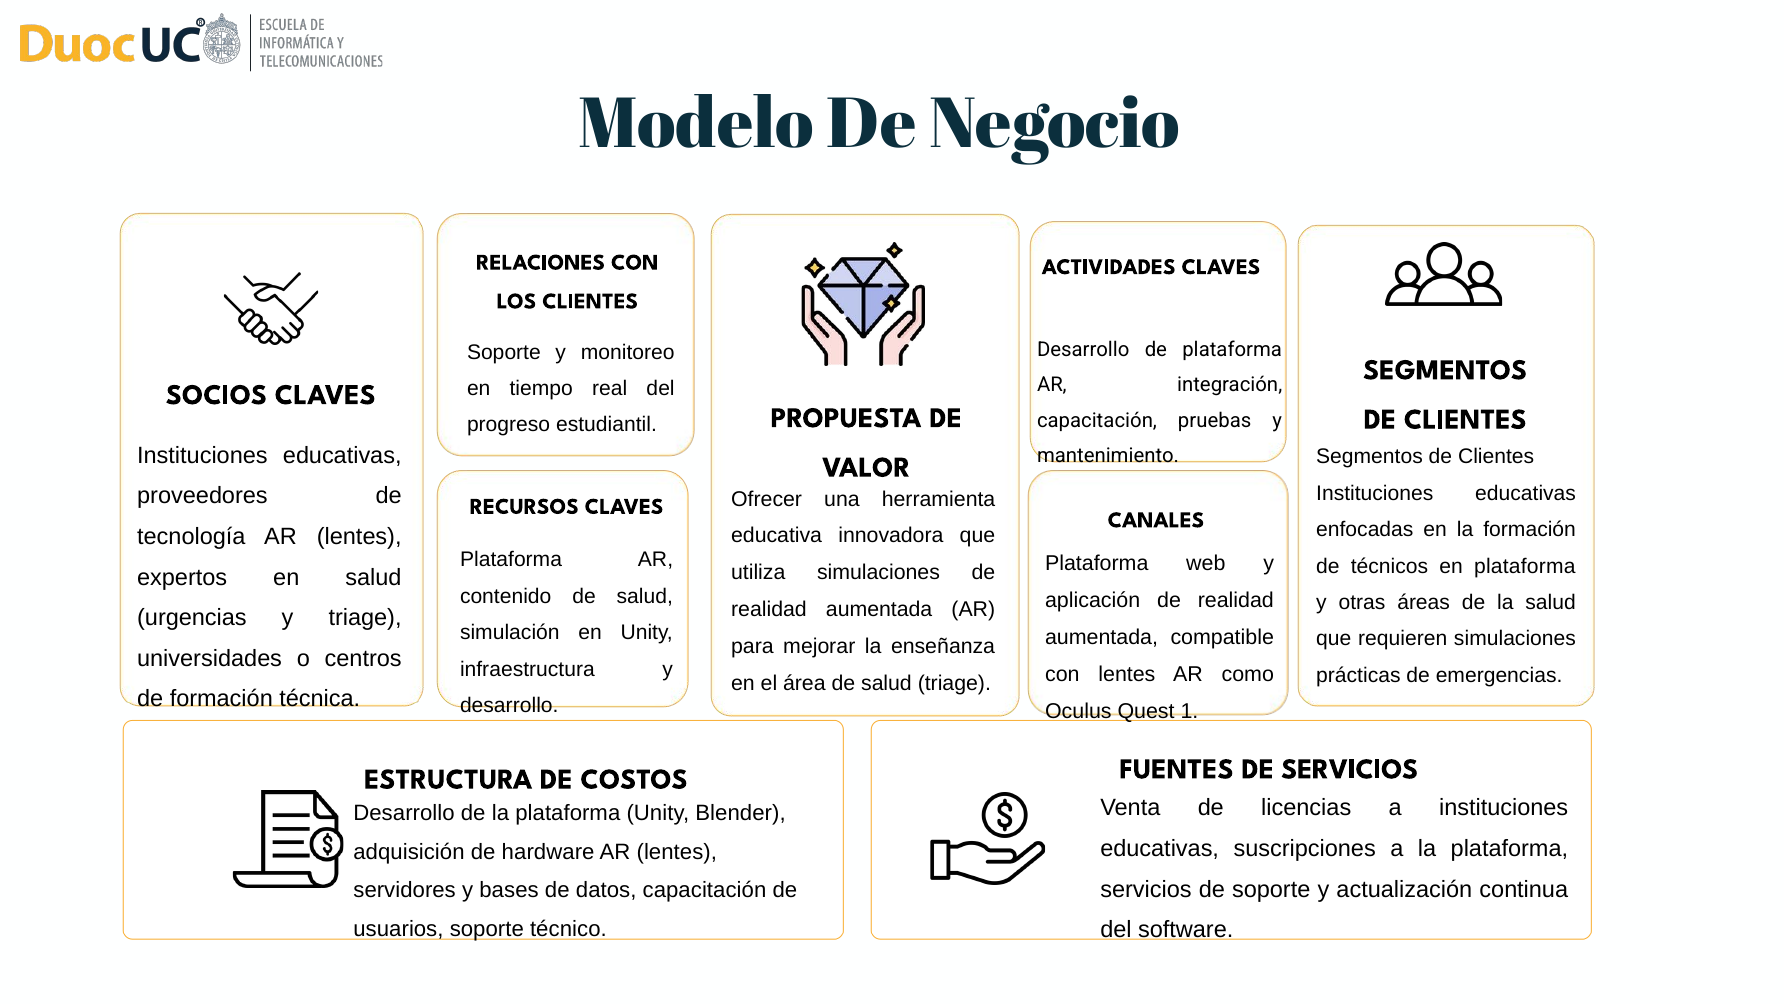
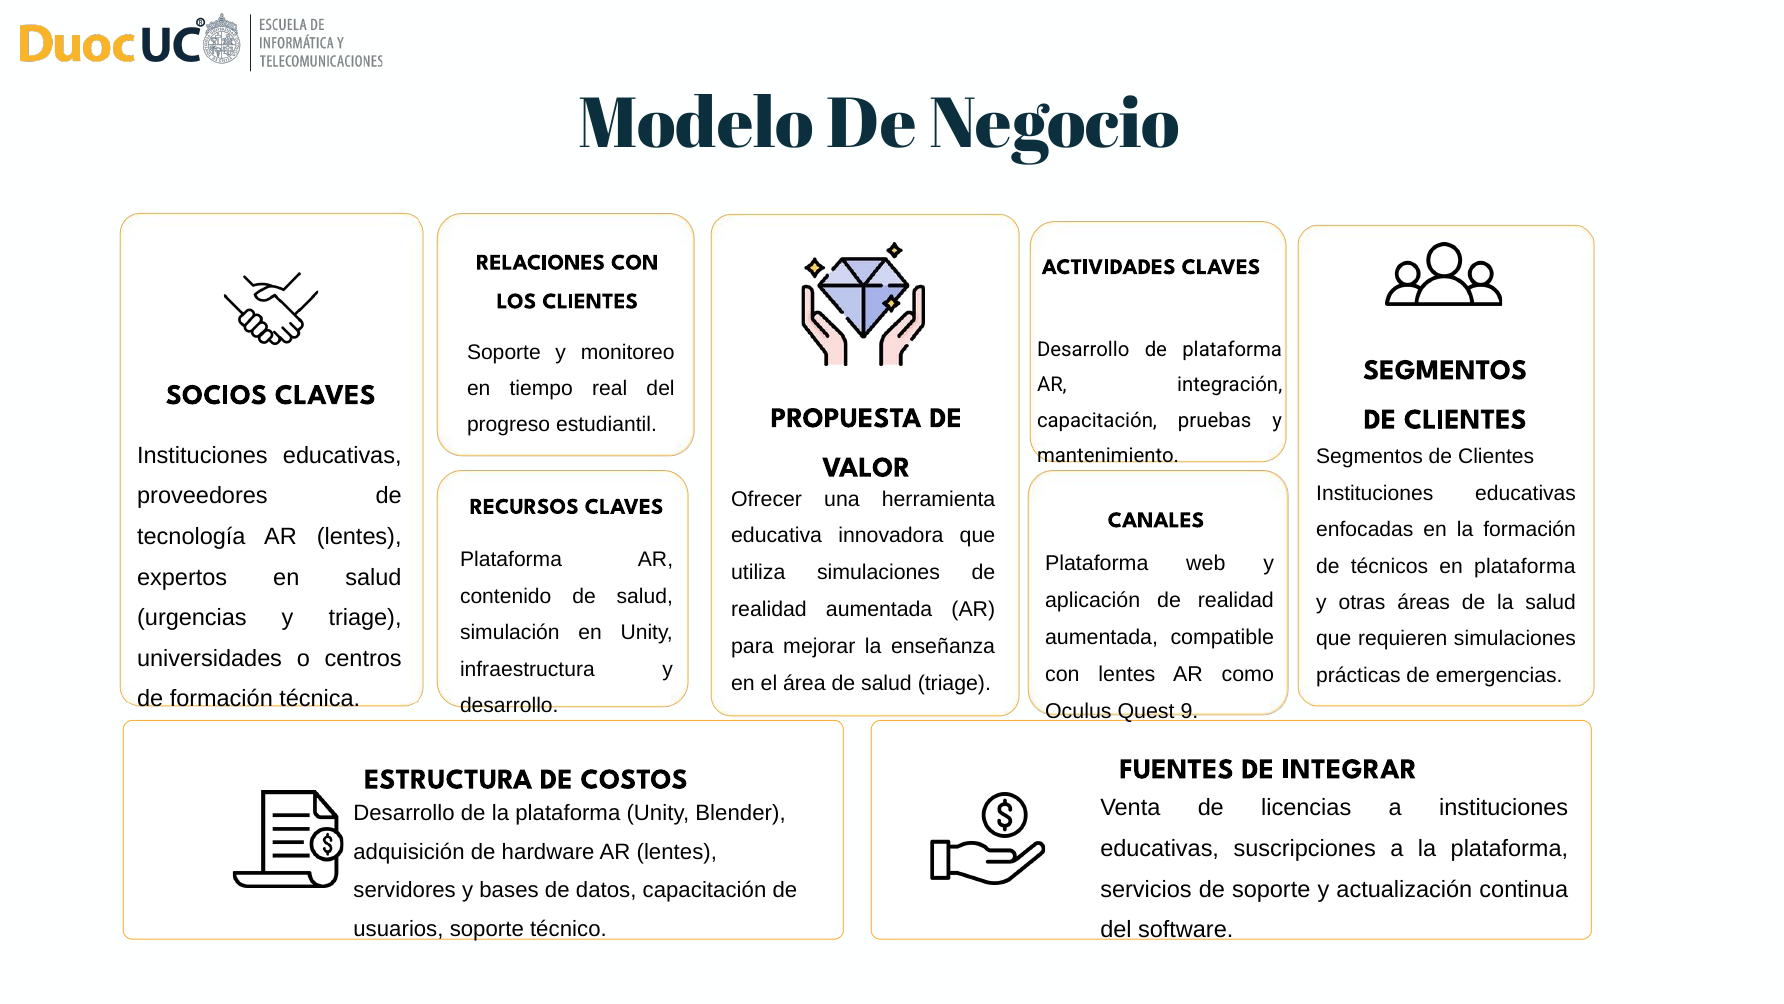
1: 1 -> 9
DE SERVICIOS: SERVICIOS -> INTEGRAR
